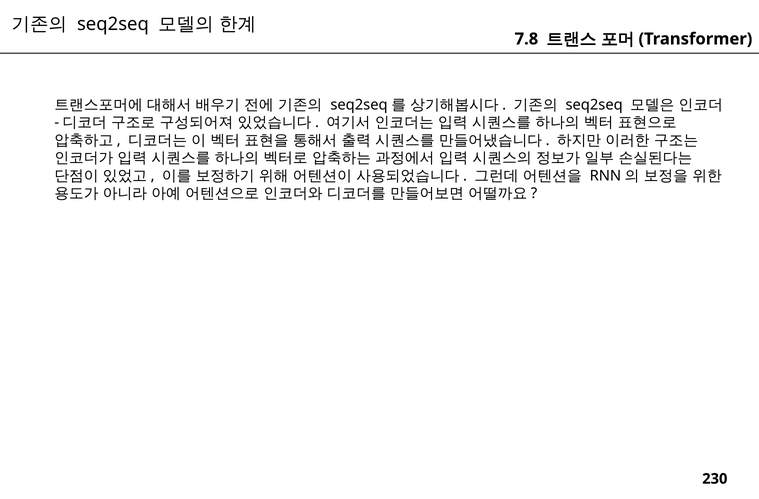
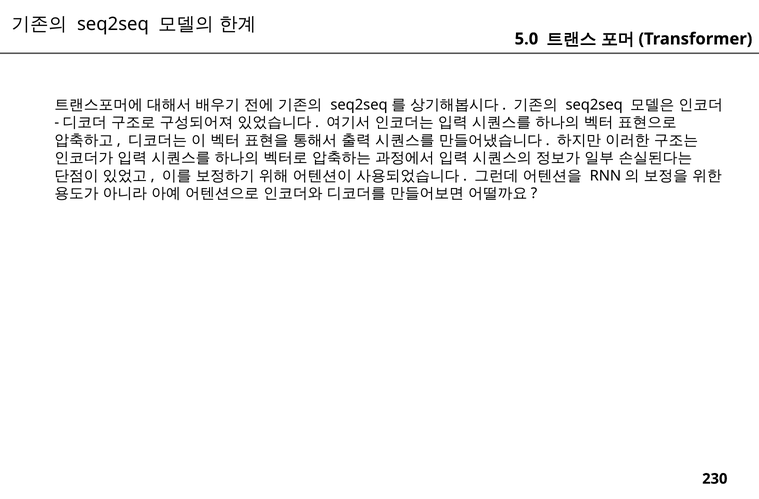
7.8: 7.8 -> 5.0
